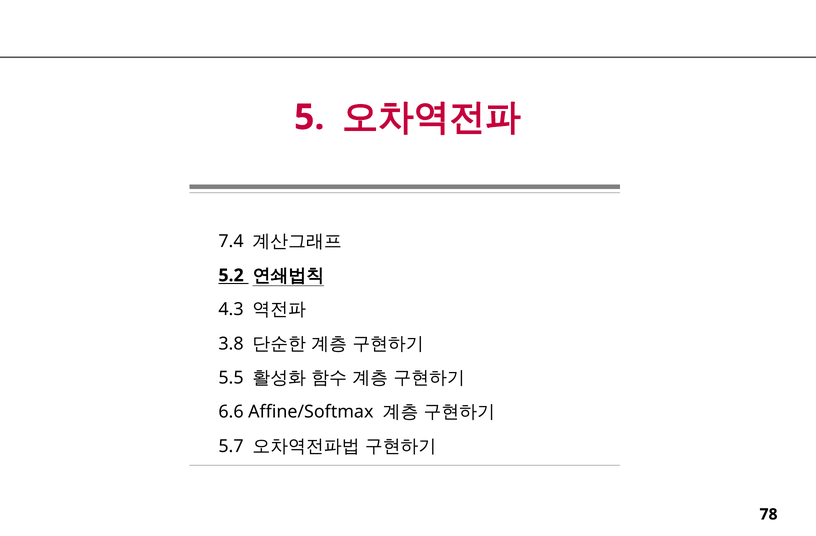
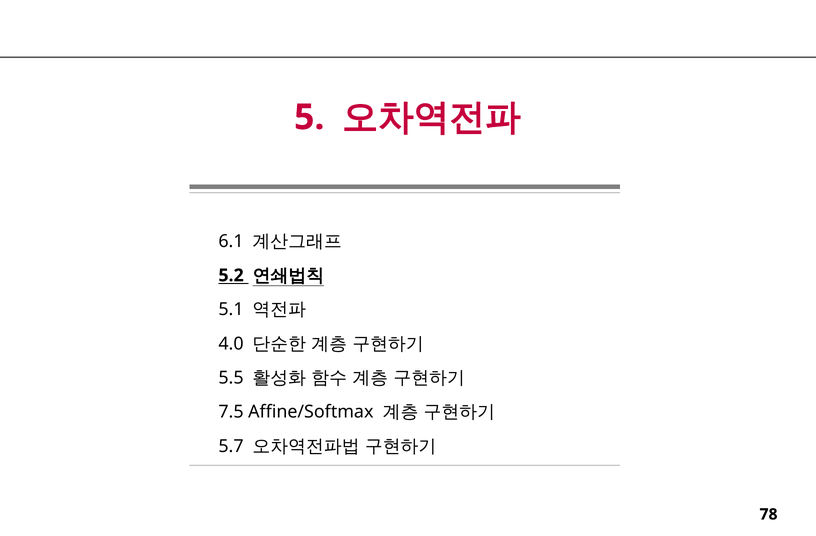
7.4: 7.4 -> 6.1
4.3: 4.3 -> 5.1
3.8: 3.8 -> 4.0
6.6: 6.6 -> 7.5
